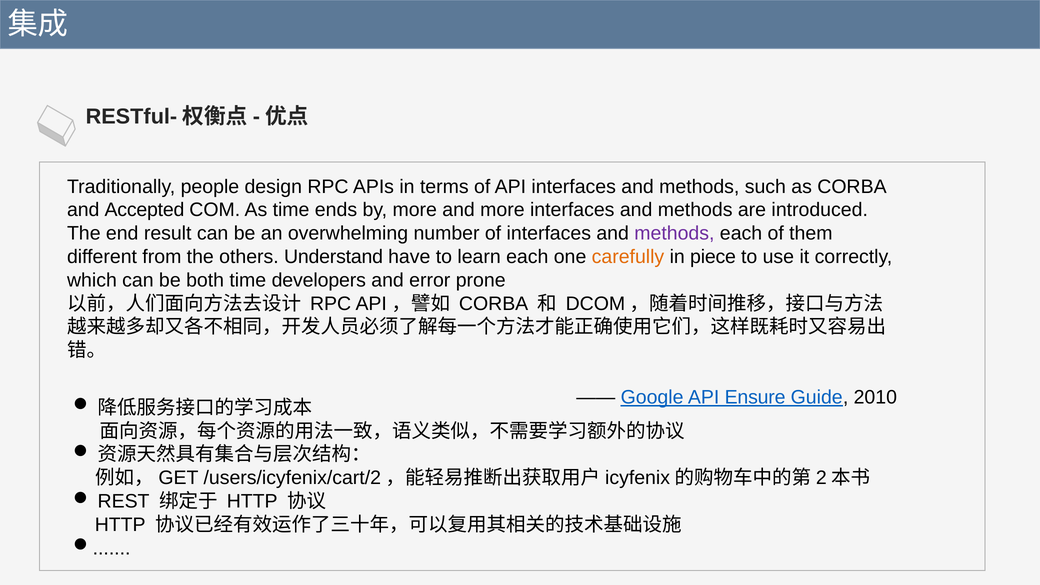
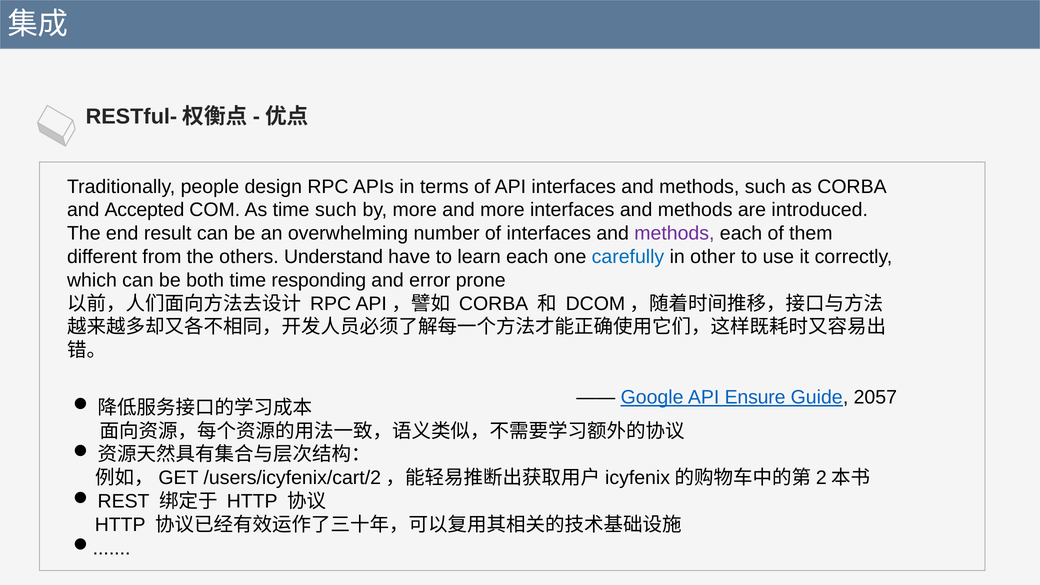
time ends: ends -> such
carefully colour: orange -> blue
piece: piece -> other
developers: developers -> responding
2010: 2010 -> 2057
